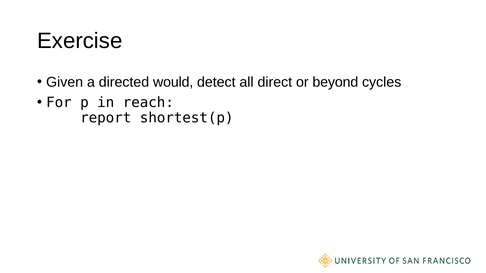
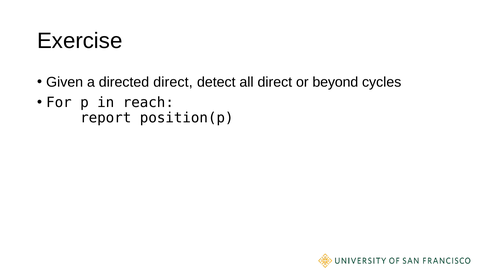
directed would: would -> direct
shortest(p: shortest(p -> position(p
